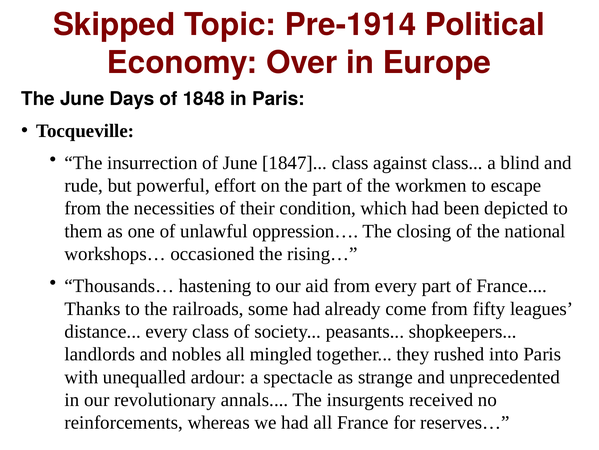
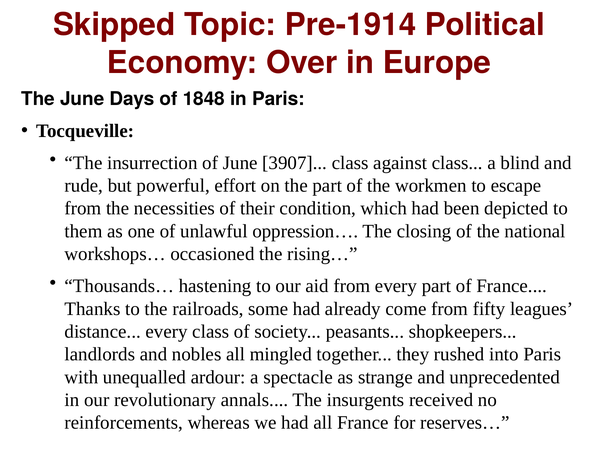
1847: 1847 -> 3907
